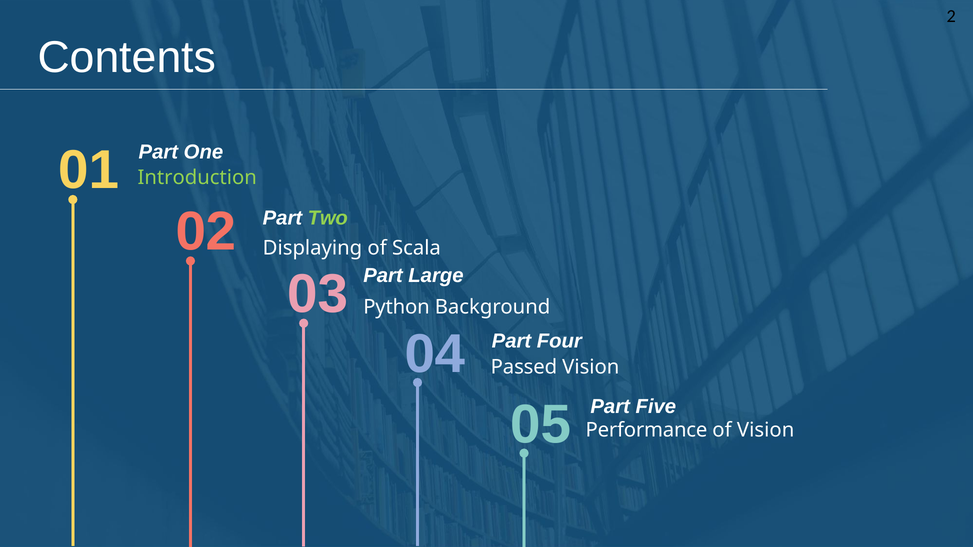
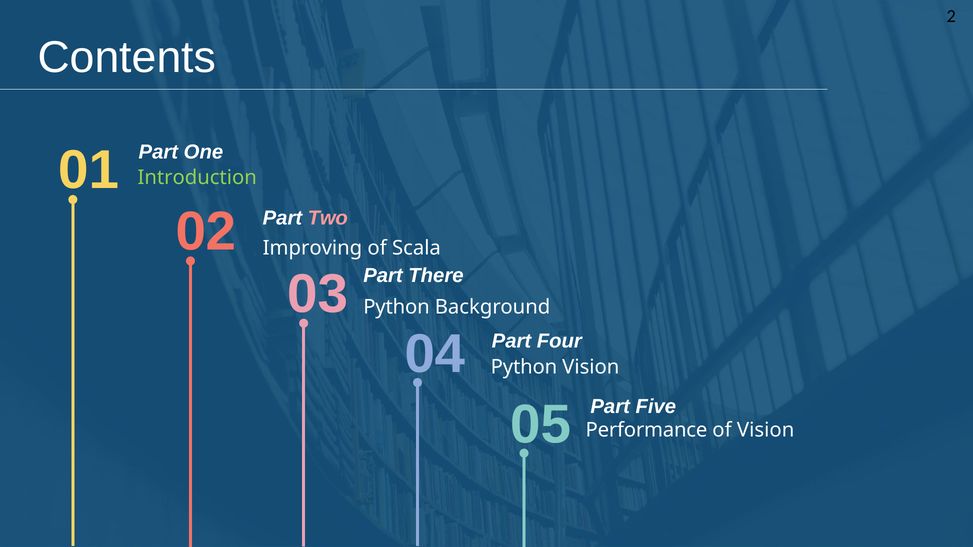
Two colour: light green -> pink
Displaying: Displaying -> Improving
Large: Large -> There
Passed at (524, 367): Passed -> Python
